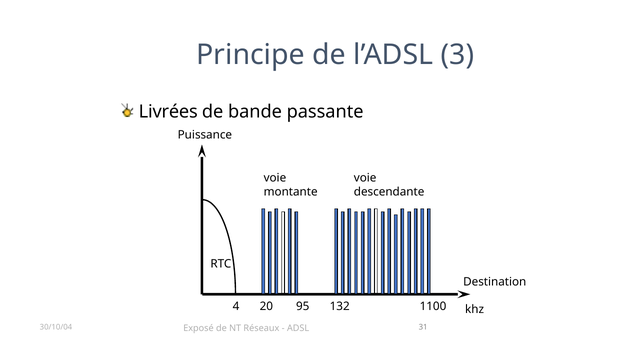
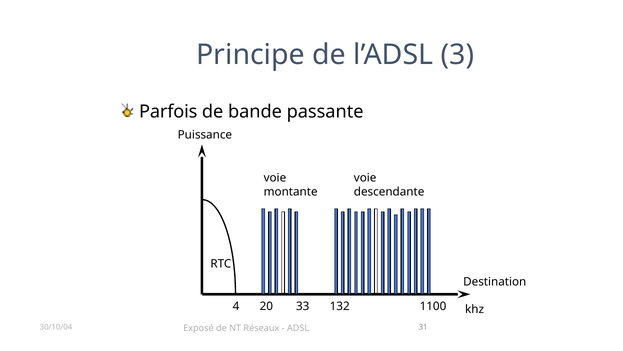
Livrées: Livrées -> Parfois
95: 95 -> 33
